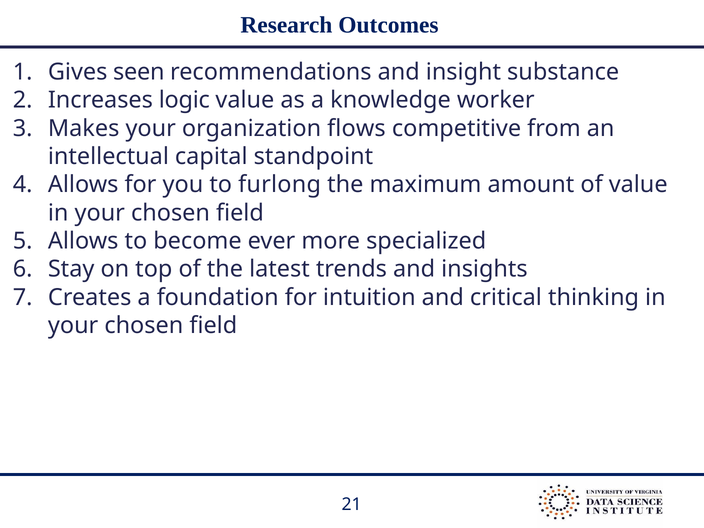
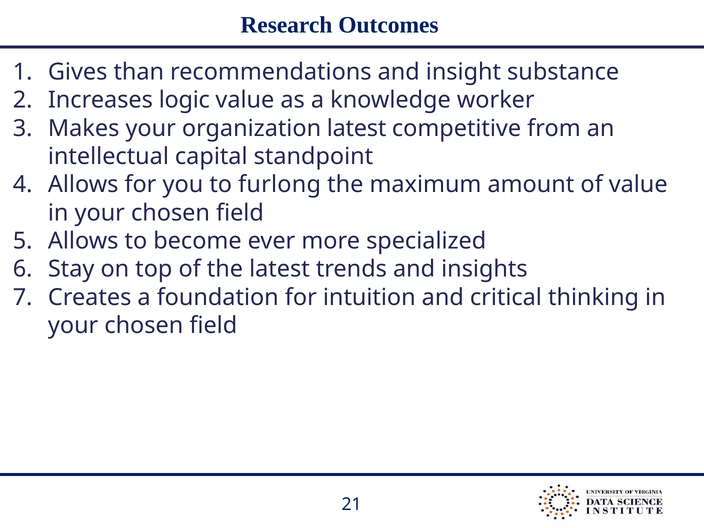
seen: seen -> than
organization flows: flows -> latest
